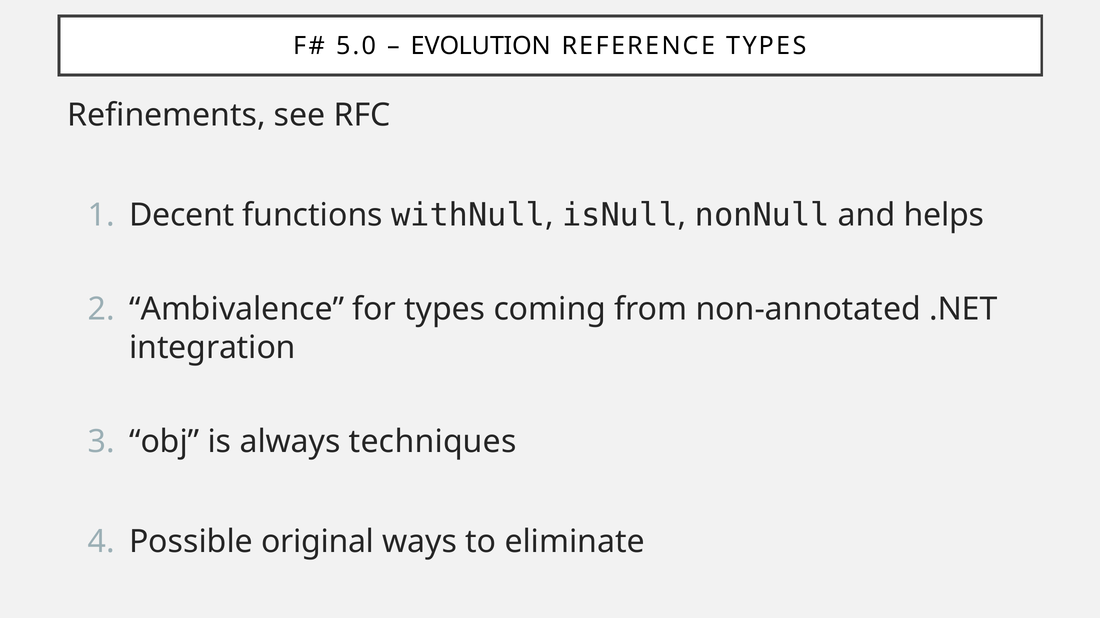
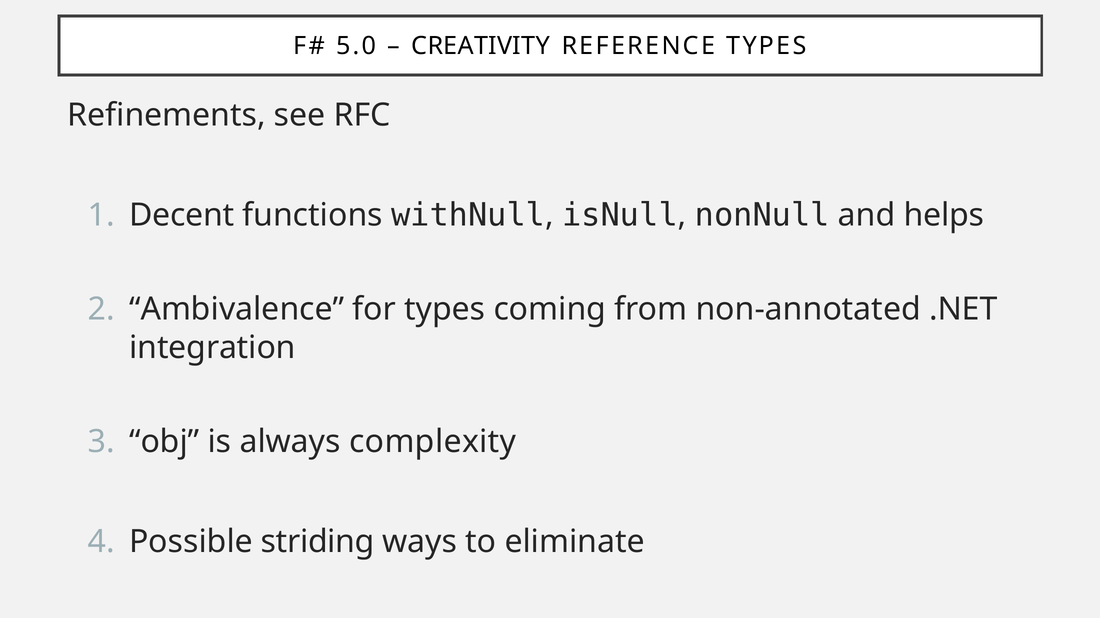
EVOLUTION: EVOLUTION -> CREATIVITY
techniques: techniques -> complexity
original: original -> striding
